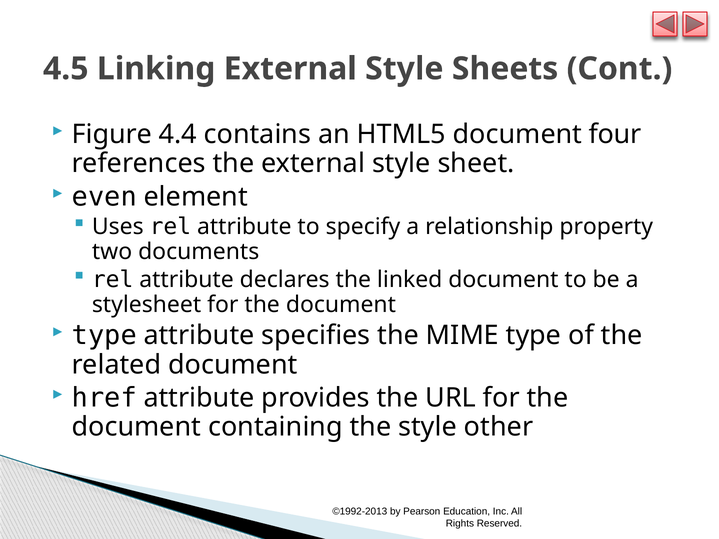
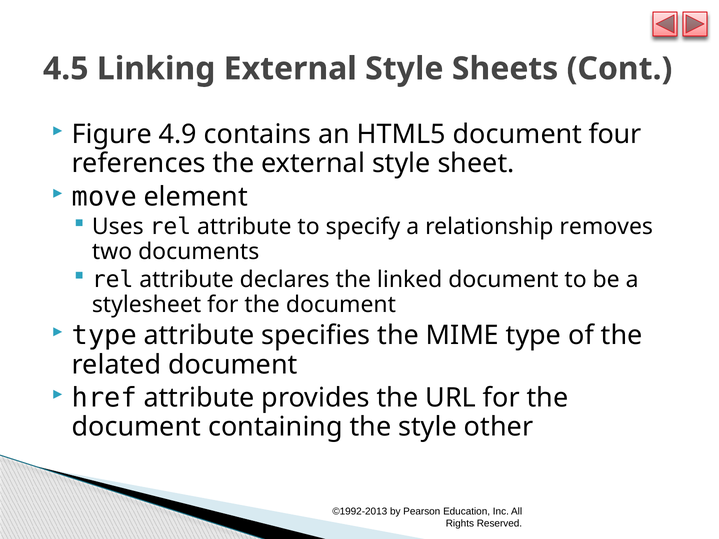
4.4: 4.4 -> 4.9
even: even -> move
property: property -> removes
